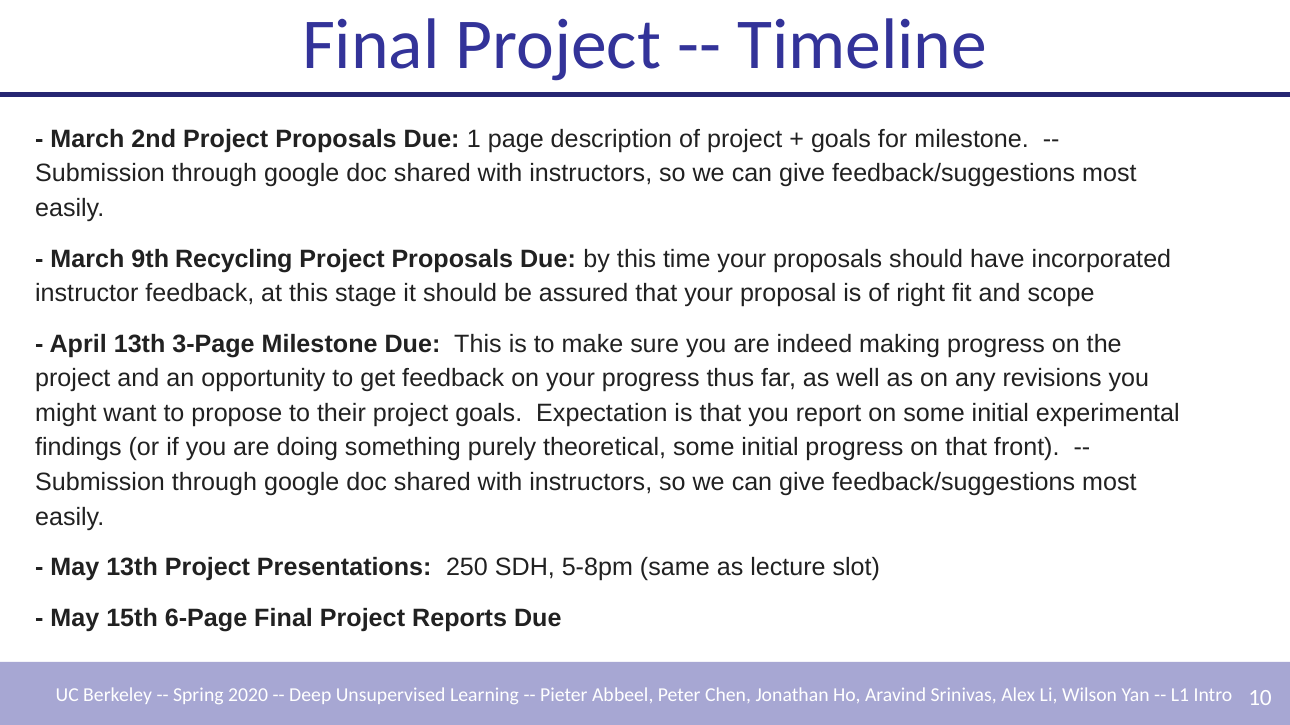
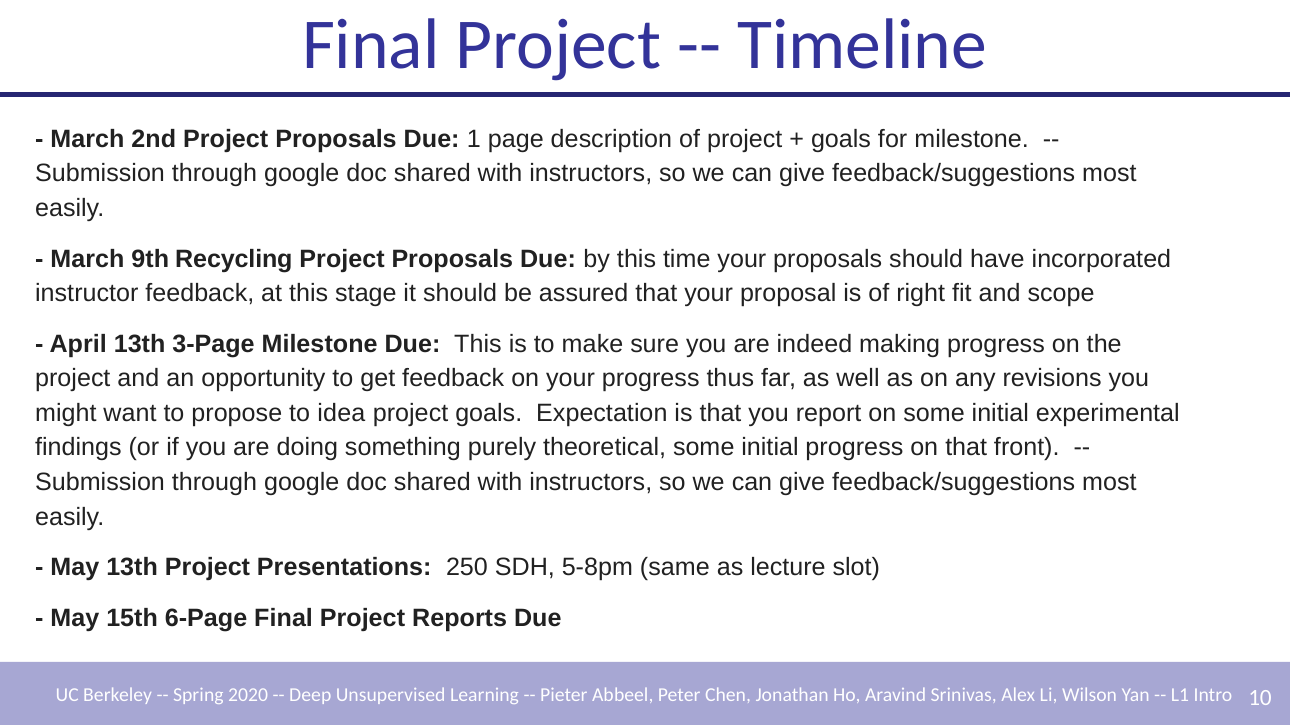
their: their -> idea
